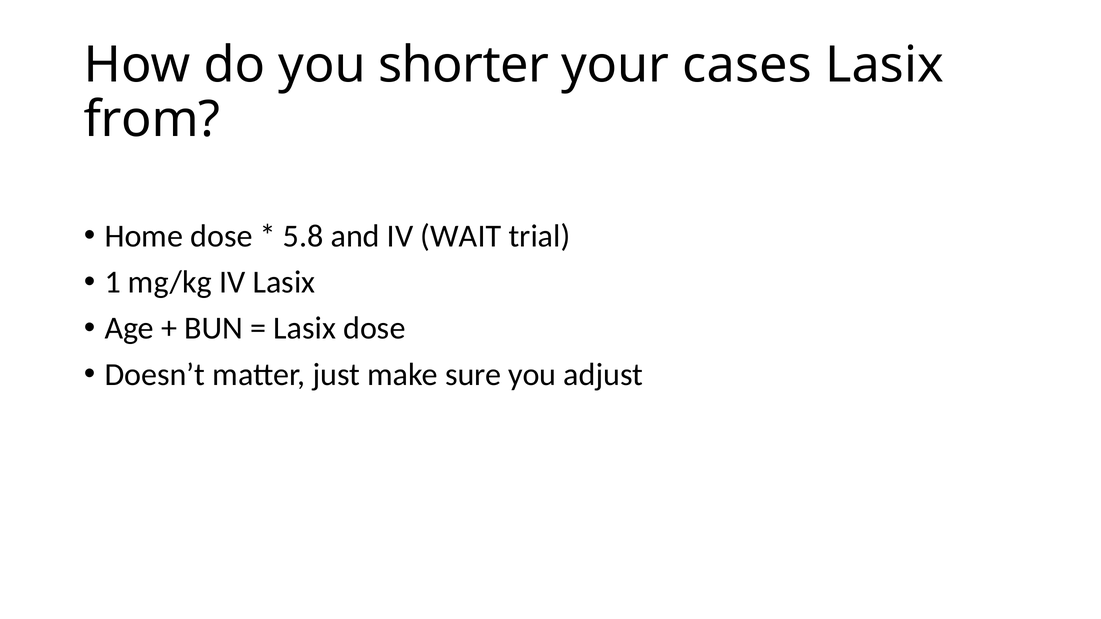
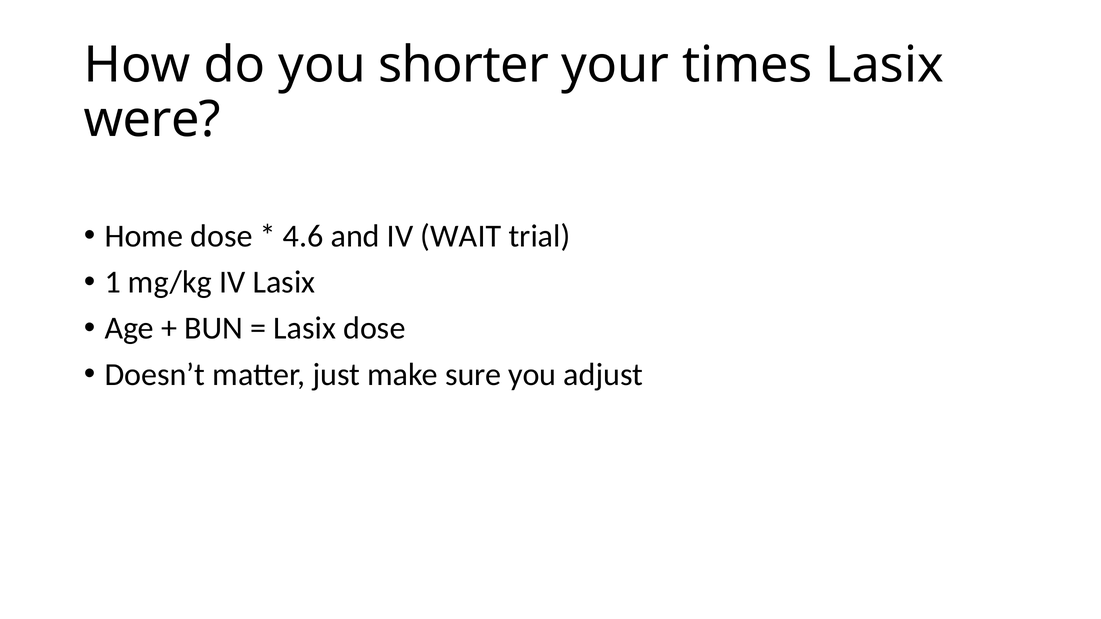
cases: cases -> times
from: from -> were
5.8: 5.8 -> 4.6
